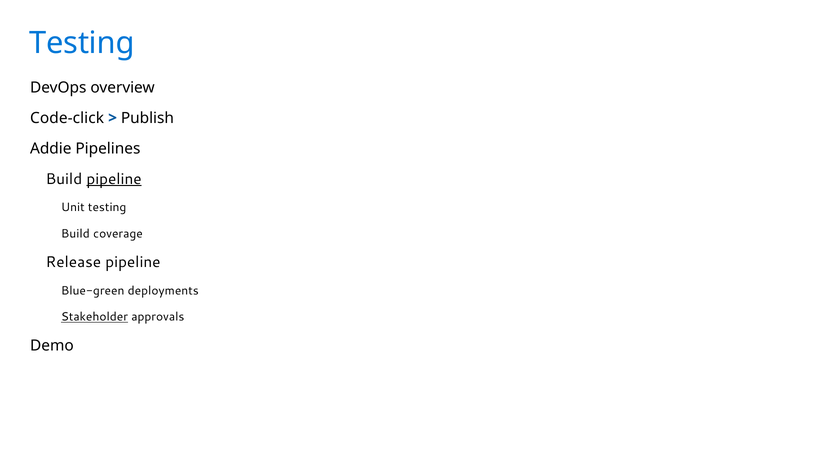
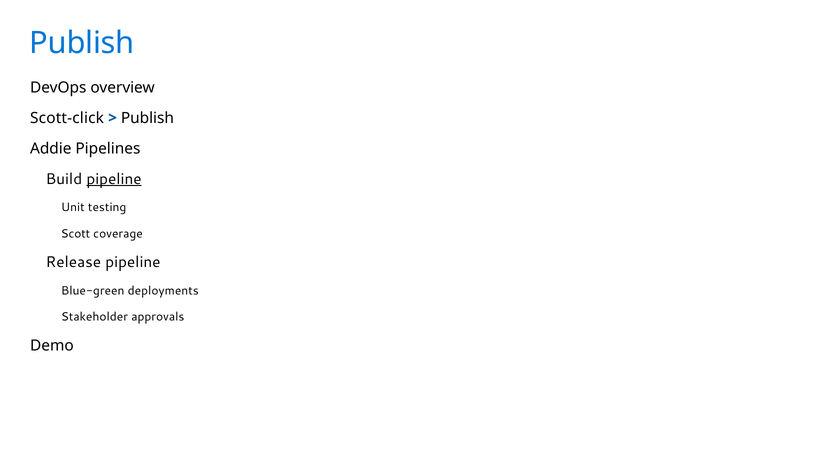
Testing at (82, 43): Testing -> Publish
Code-click: Code-click -> Scott-click
Build at (75, 234): Build -> Scott
Stakeholder underline: present -> none
